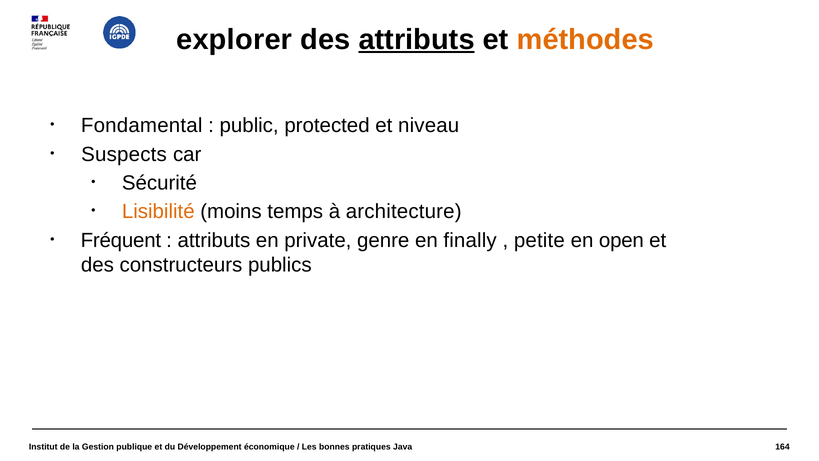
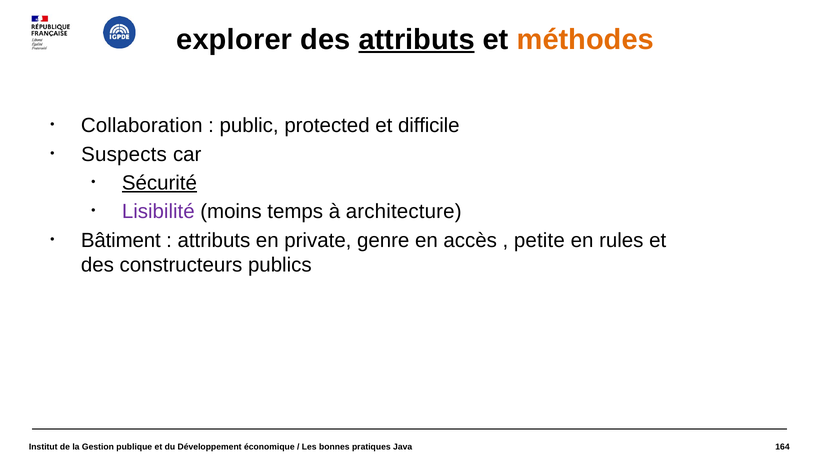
Fondamental: Fondamental -> Collaboration
niveau: niveau -> difficile
Sécurité underline: none -> present
Lisibilité colour: orange -> purple
Fréquent: Fréquent -> Bâtiment
finally: finally -> accès
open: open -> rules
